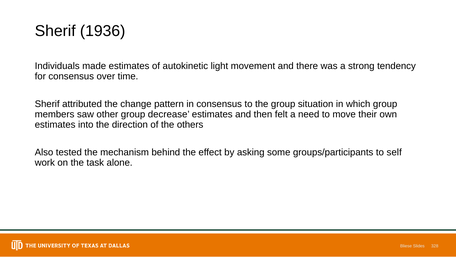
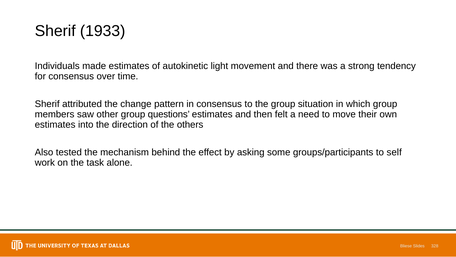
1936: 1936 -> 1933
decrease: decrease -> questions
